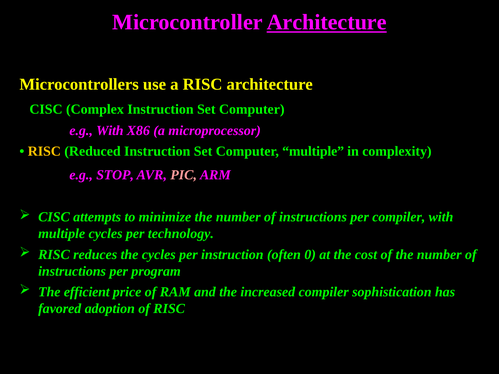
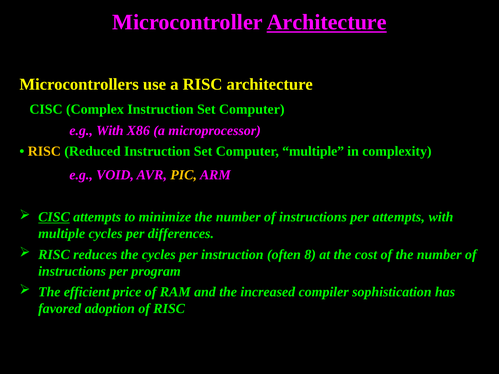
STOP: STOP -> VOID
PIC colour: pink -> yellow
CISC at (54, 217) underline: none -> present
per compiler: compiler -> attempts
technology: technology -> differences
0: 0 -> 8
